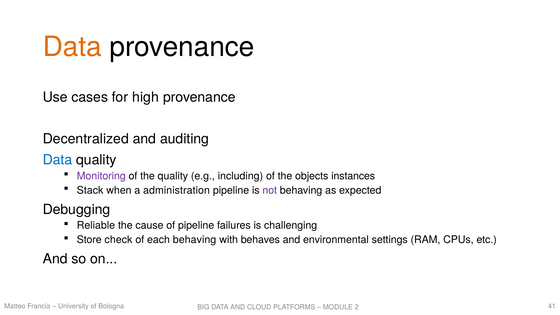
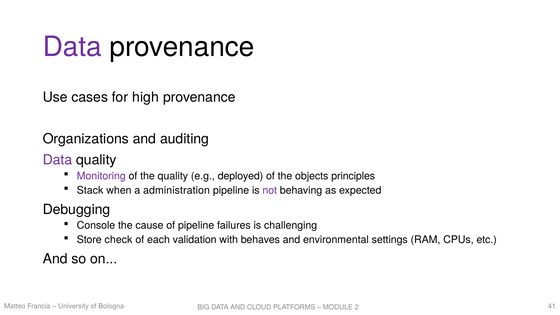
Data at (72, 47) colour: orange -> purple
Decentralized: Decentralized -> Organizations
Data at (57, 160) colour: blue -> purple
including: including -> deployed
instances: instances -> principles
Reliable: Reliable -> Console
each behaving: behaving -> validation
